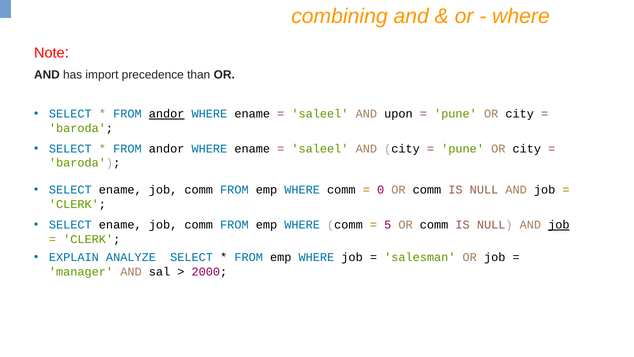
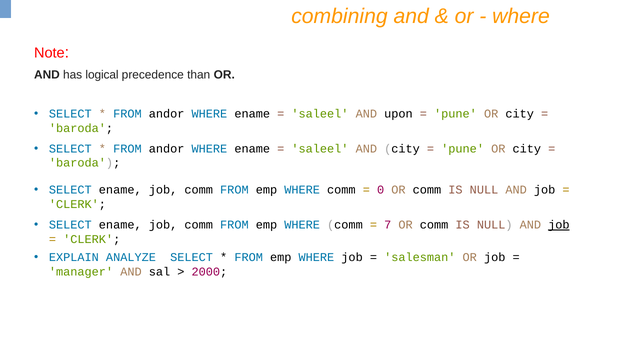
import: import -> logical
andor at (167, 114) underline: present -> none
5: 5 -> 7
